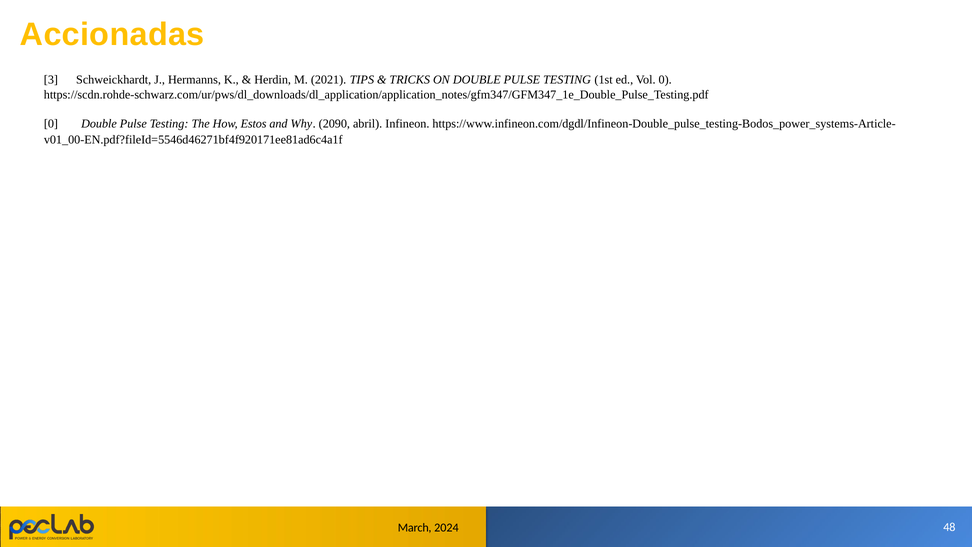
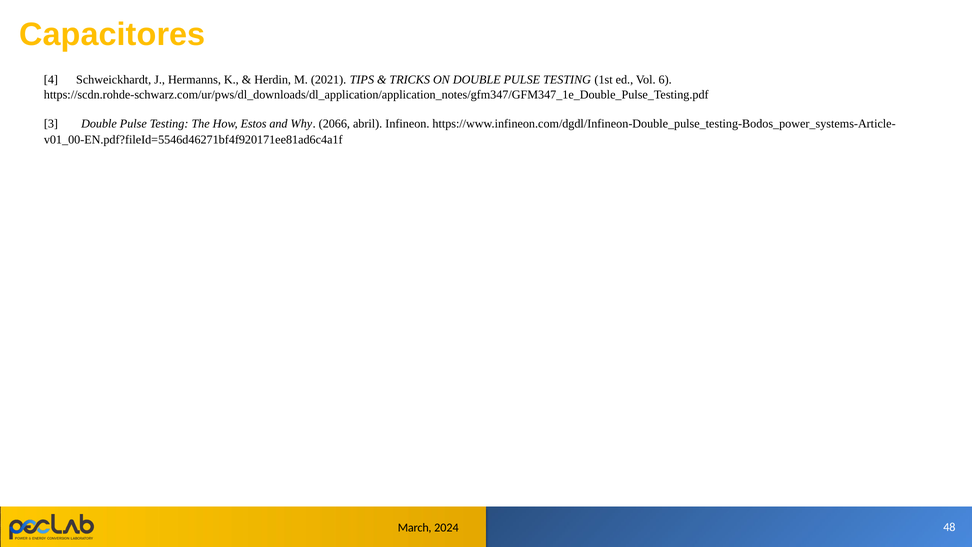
Accionadas: Accionadas -> Capacitores
3: 3 -> 4
Vol 0: 0 -> 6
0 at (51, 124): 0 -> 3
2090: 2090 -> 2066
